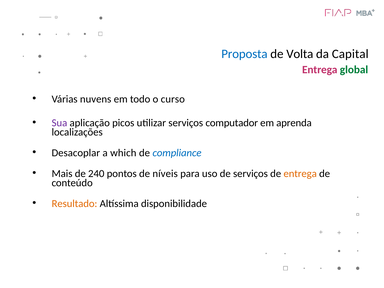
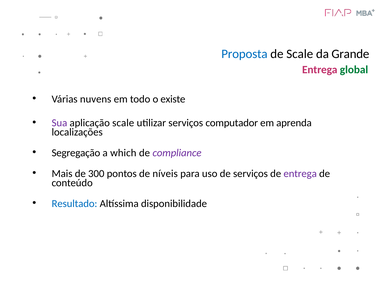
de Volta: Volta -> Scale
Capital: Capital -> Grande
curso: curso -> existe
aplicação picos: picos -> scale
Desacoplar: Desacoplar -> Segregação
compliance colour: blue -> purple
240: 240 -> 300
entrega at (300, 174) colour: orange -> purple
Resultado colour: orange -> blue
